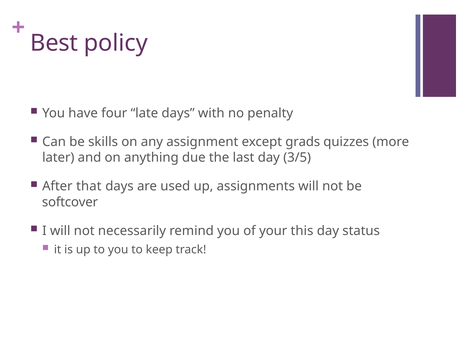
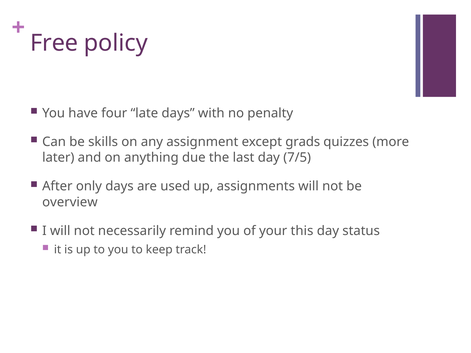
Best: Best -> Free
3/5: 3/5 -> 7/5
that: that -> only
softcover: softcover -> overview
